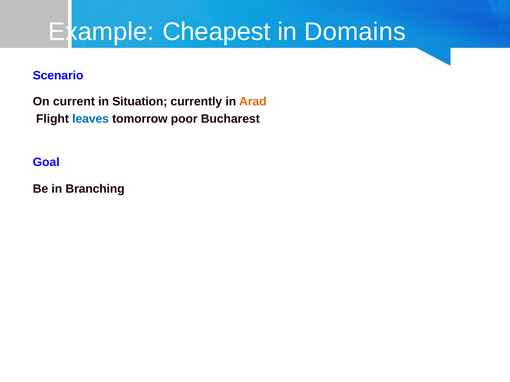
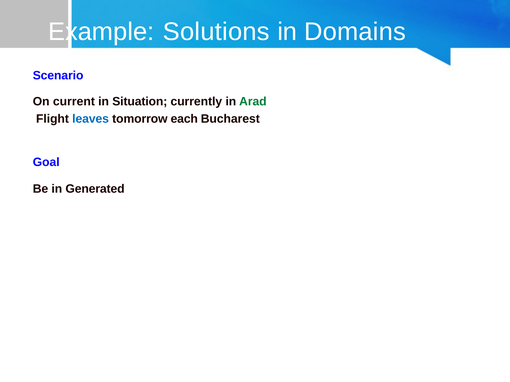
Cheapest: Cheapest -> Solutions
Arad colour: orange -> green
poor: poor -> each
Branching: Branching -> Generated
